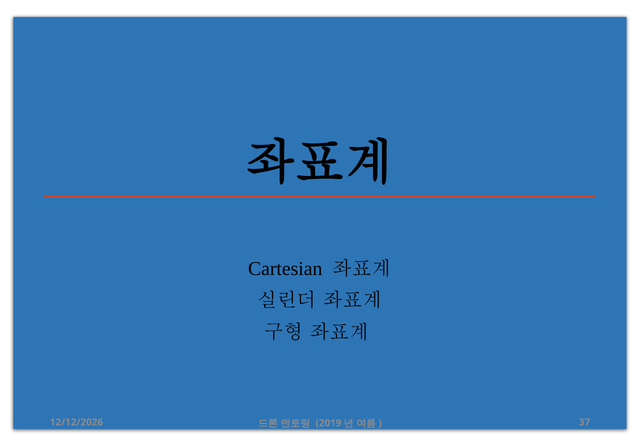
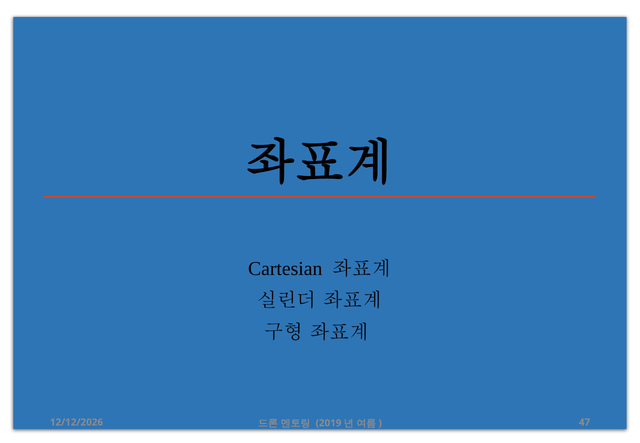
37: 37 -> 47
